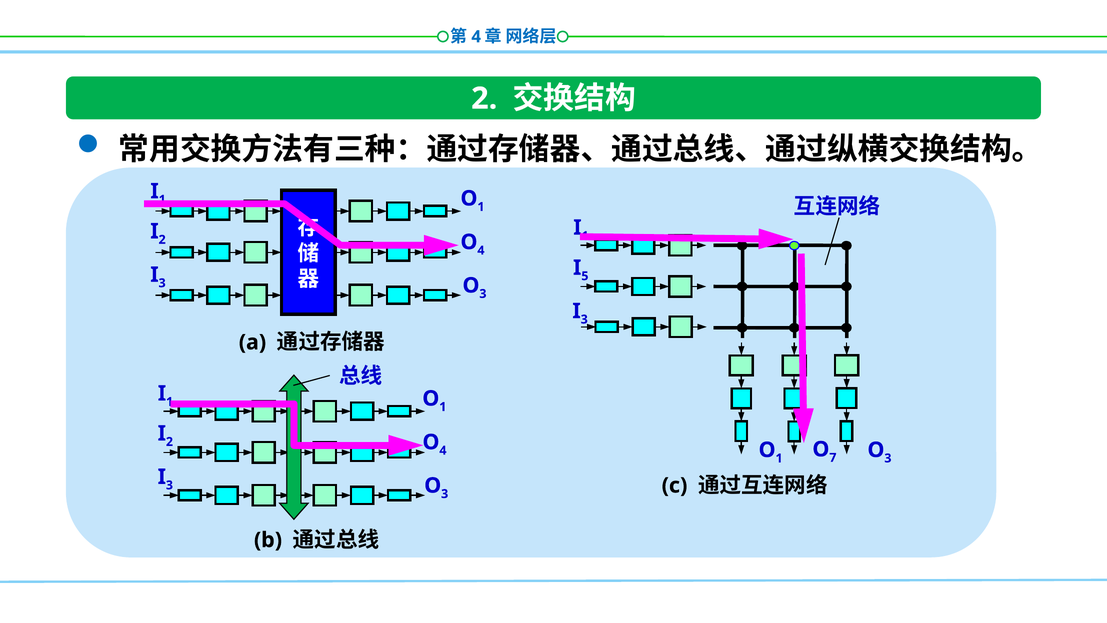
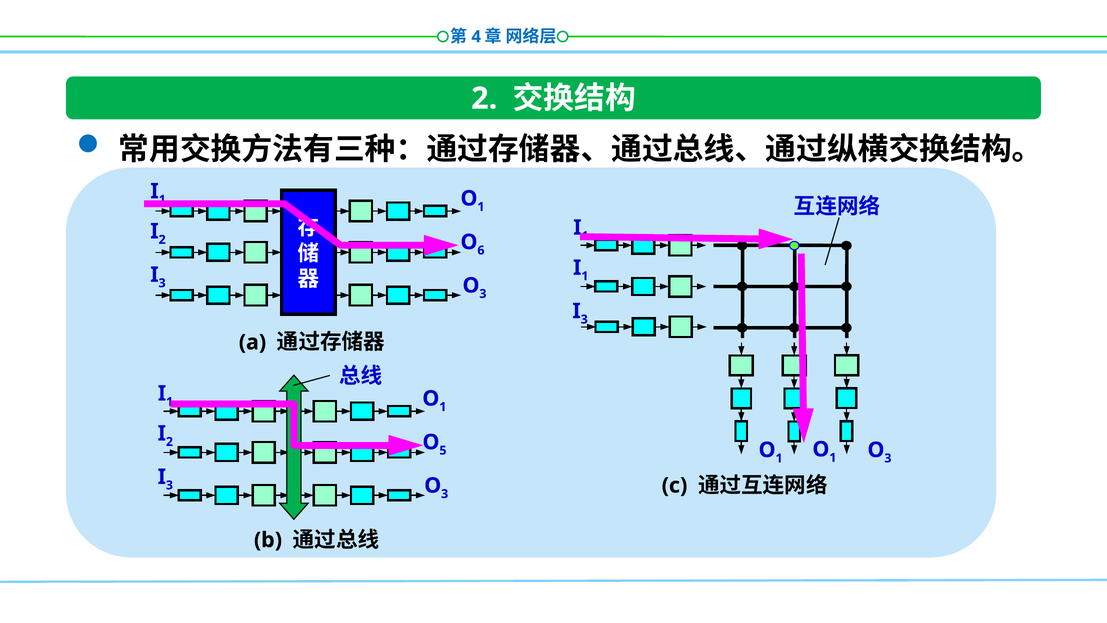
4 at (481, 250): 4 -> 6
5 at (585, 276): 5 -> 1
4 at (443, 450): 4 -> 5
7 at (833, 457): 7 -> 1
